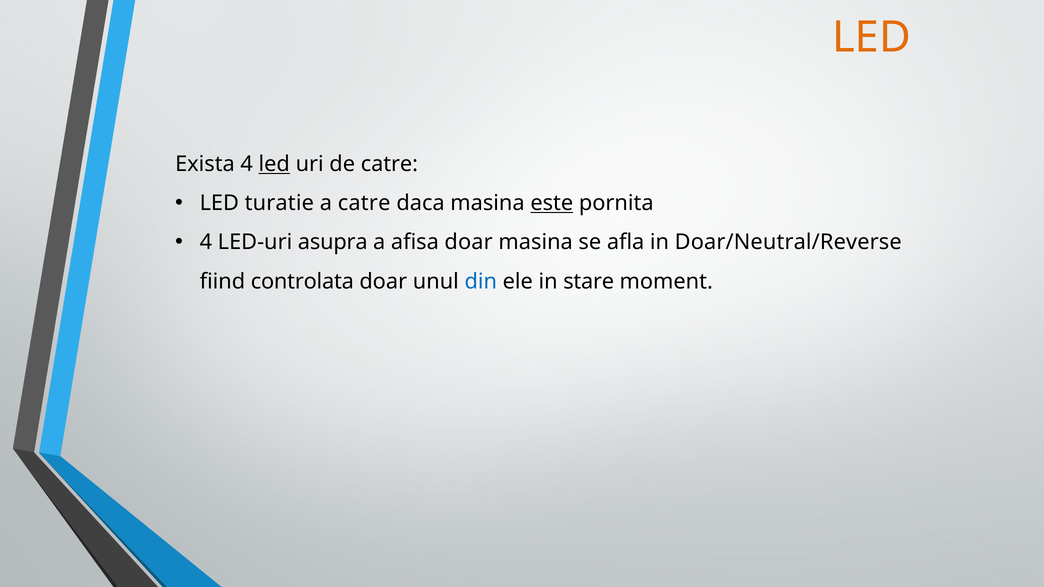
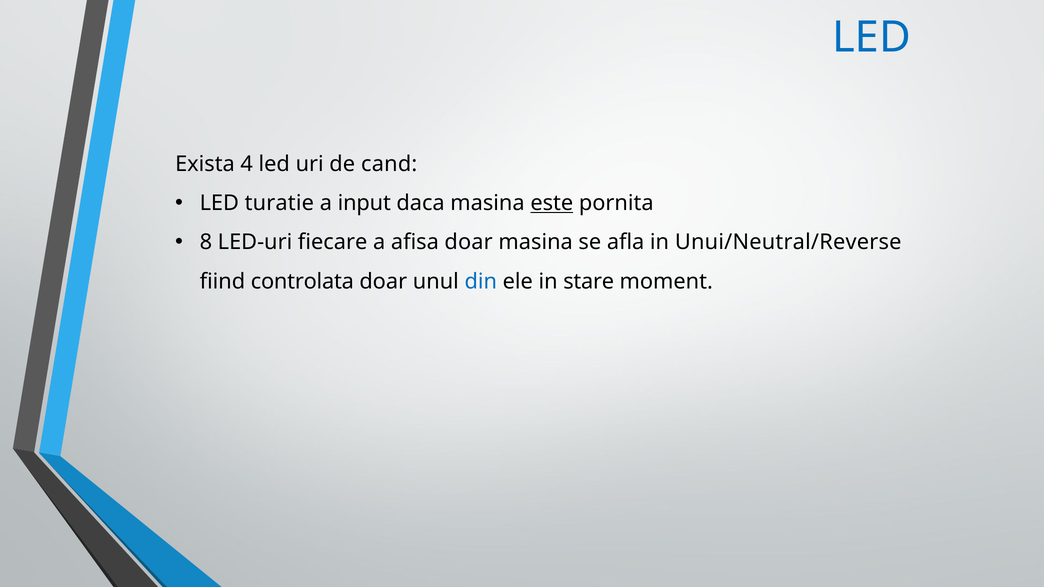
LED at (872, 38) colour: orange -> blue
led at (274, 164) underline: present -> none
de catre: catre -> cand
a catre: catre -> input
4 at (206, 242): 4 -> 8
asupra: asupra -> fiecare
Doar/Neutral/Reverse: Doar/Neutral/Reverse -> Unui/Neutral/Reverse
